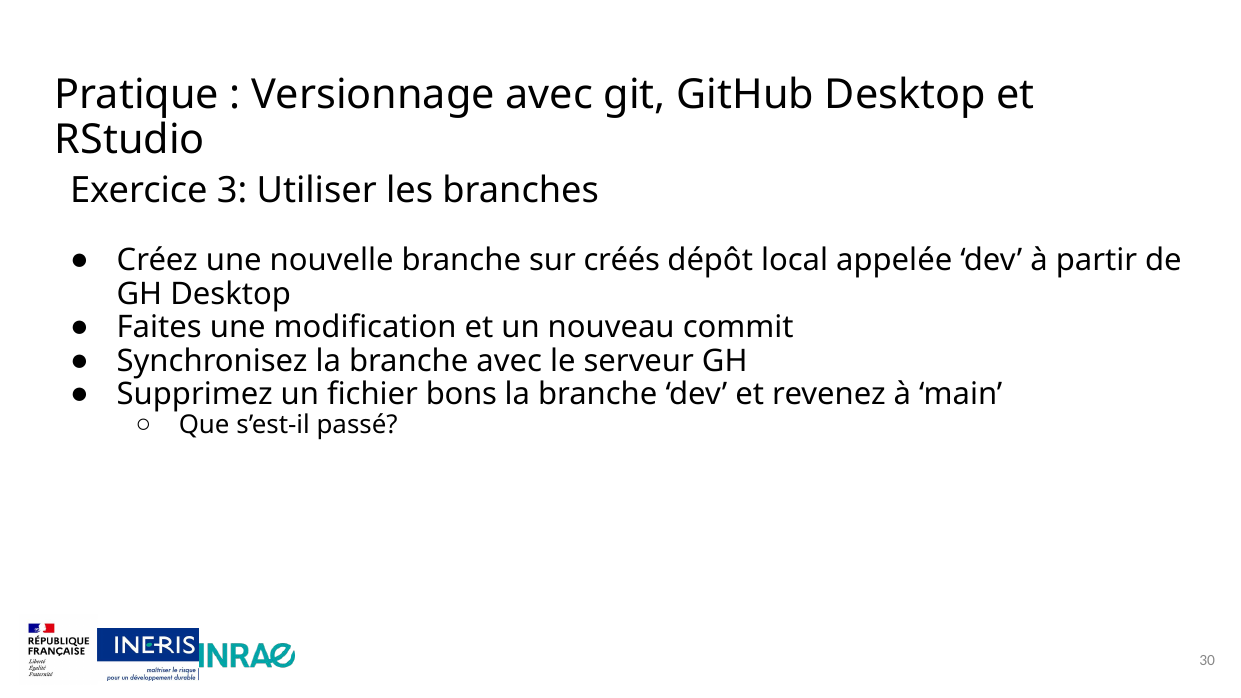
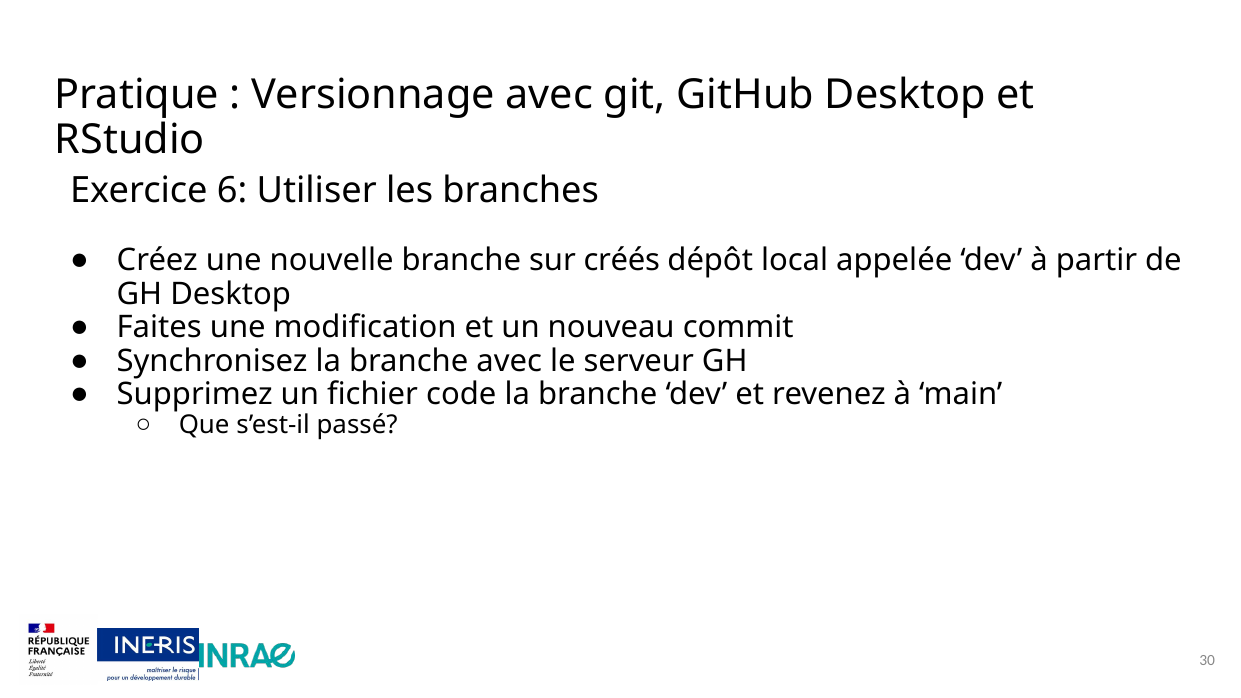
Exercice 3: 3 -> 6
bons: bons -> code
